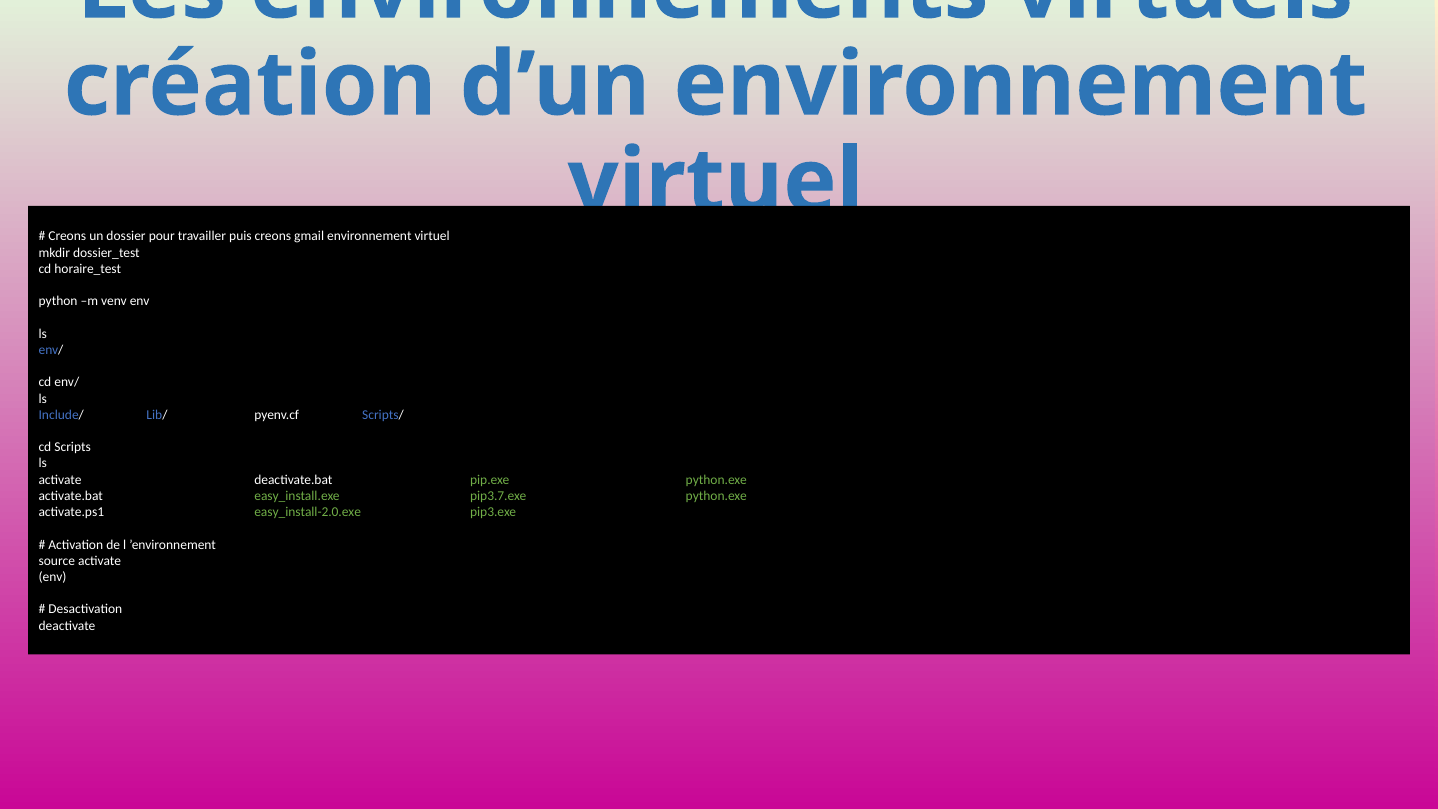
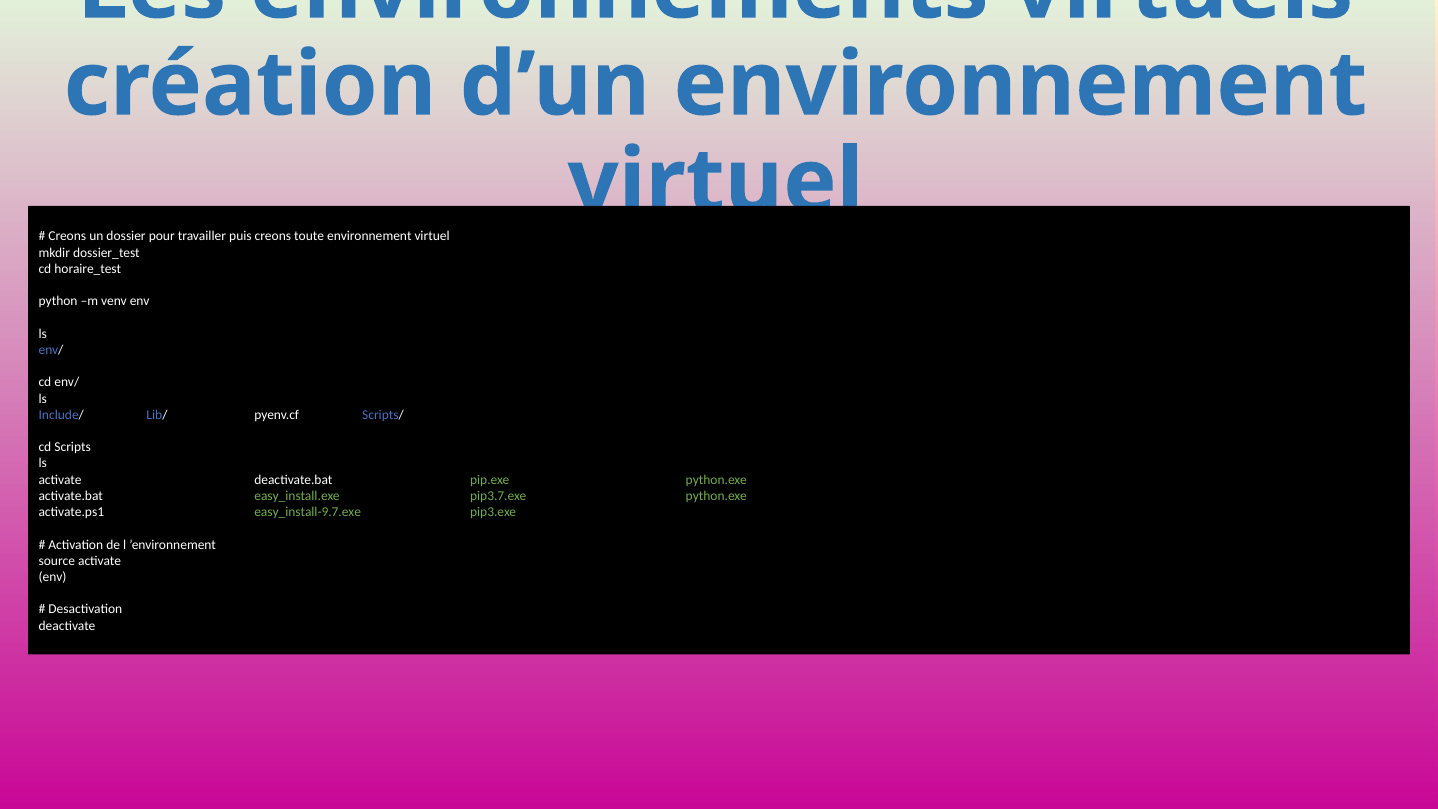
gmail: gmail -> toute
easy_install-2.0.exe: easy_install-2.0.exe -> easy_install-9.7.exe
